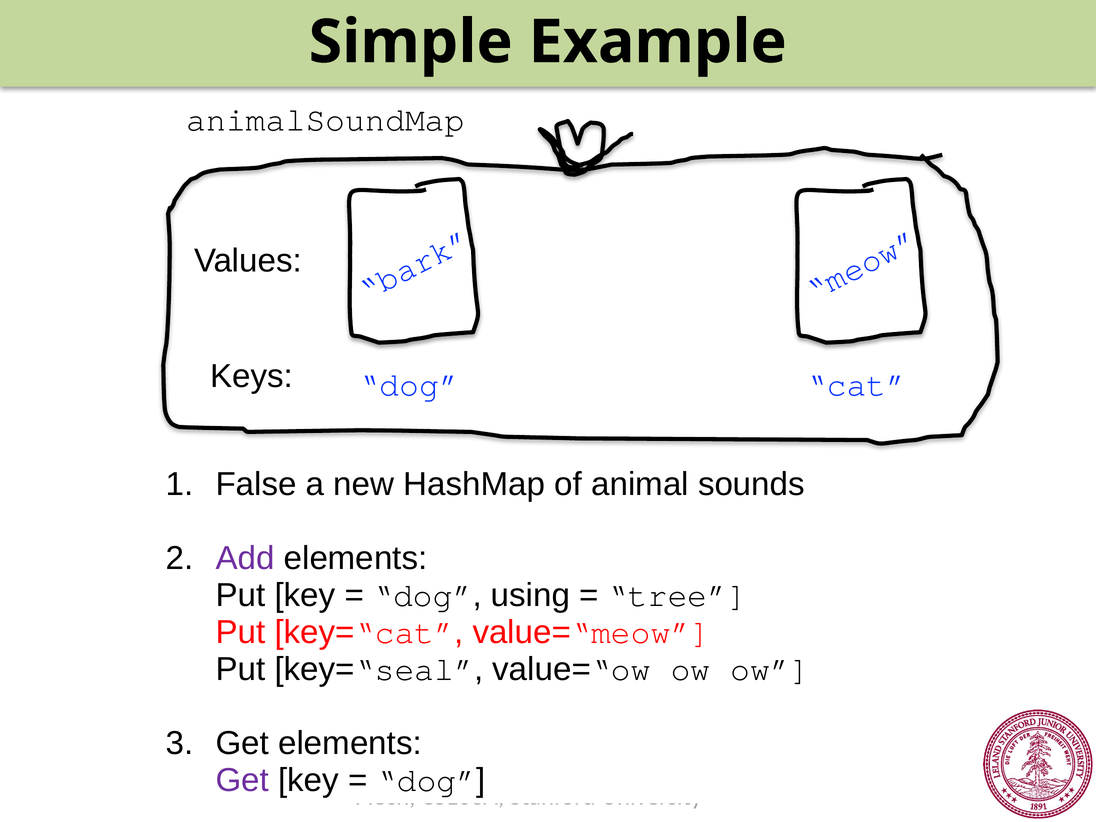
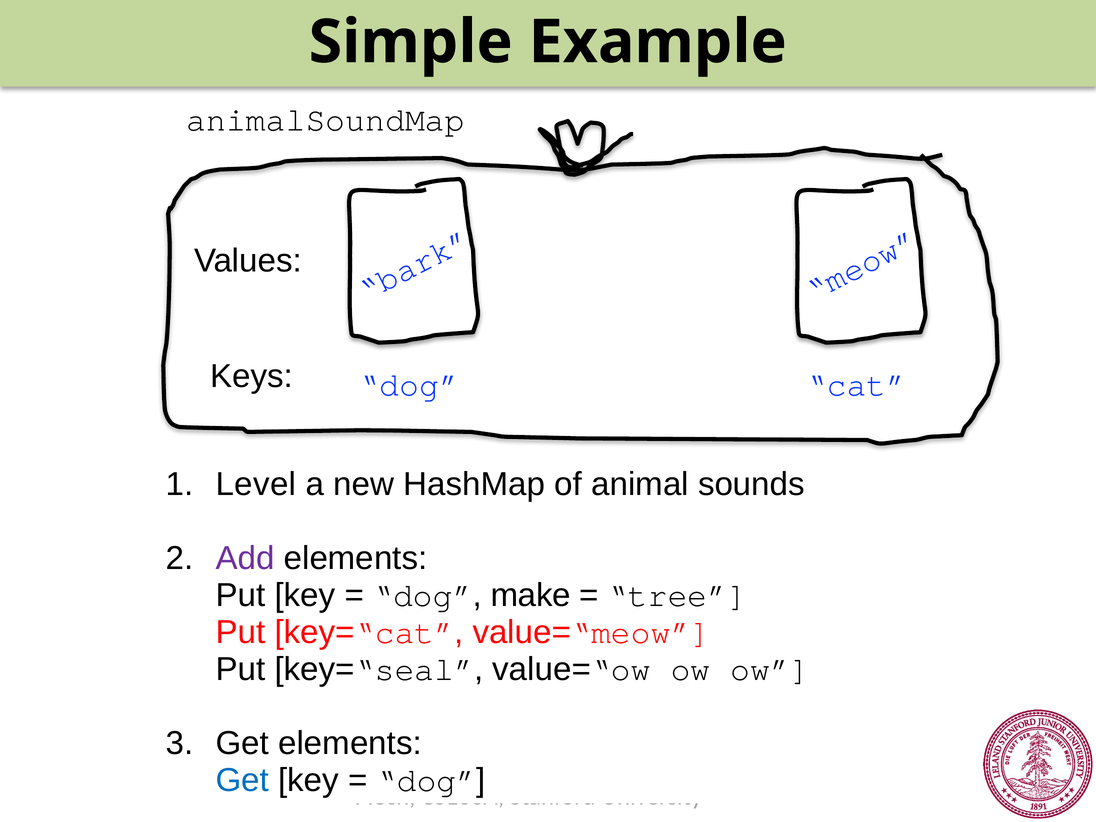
False: False -> Level
using: using -> make
Get at (242, 780) colour: purple -> blue
